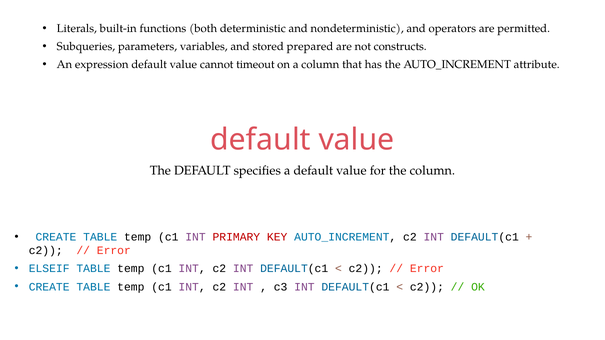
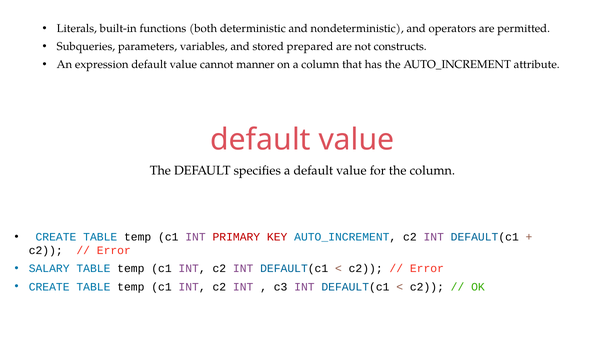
timeout: timeout -> manner
ELSEIF: ELSEIF -> SALARY
